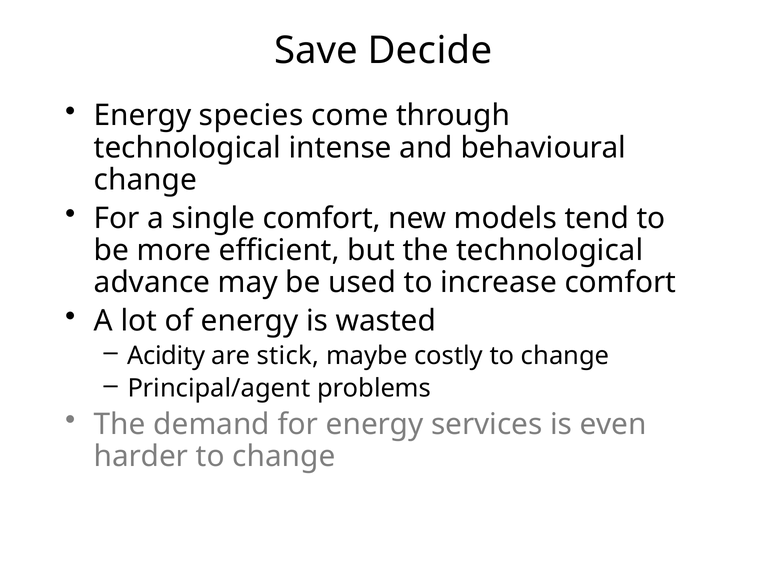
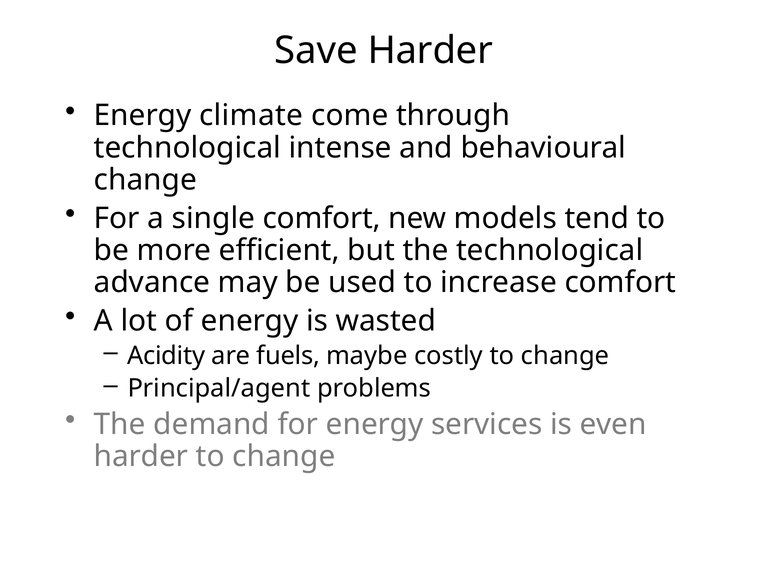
Save Decide: Decide -> Harder
species: species -> climate
stick: stick -> fuels
